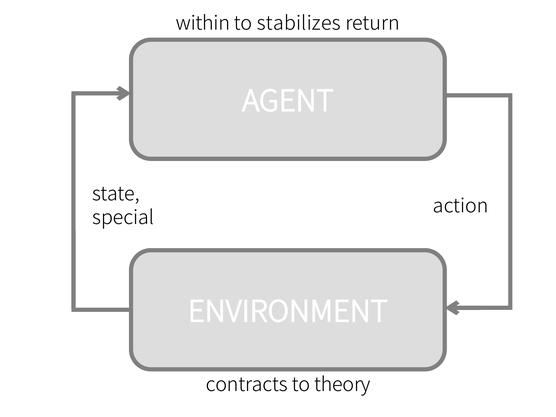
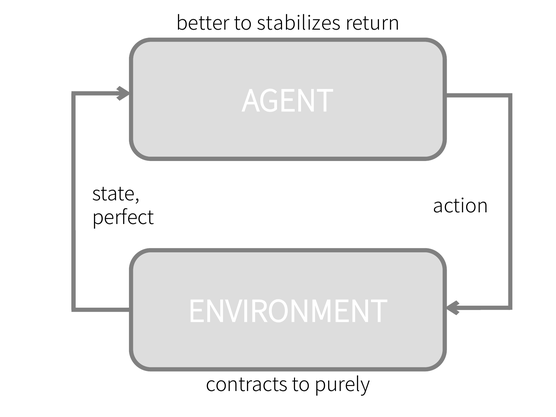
within: within -> better
special: special -> perfect
theory: theory -> purely
